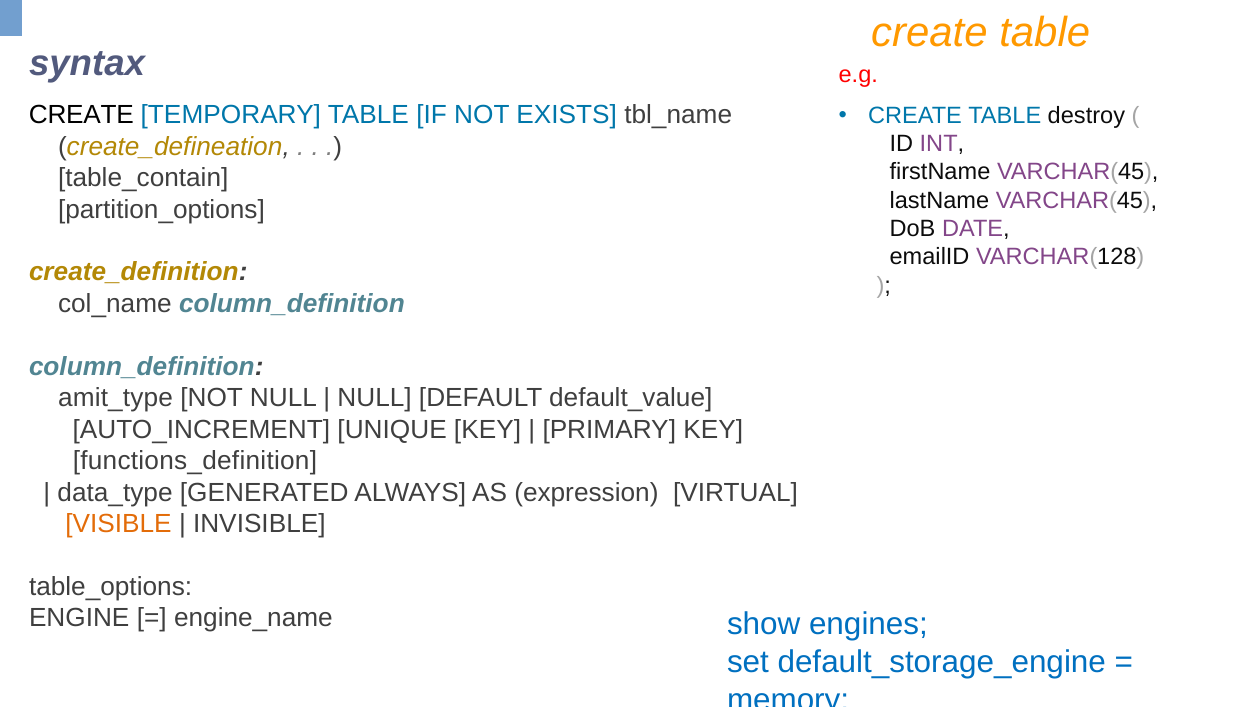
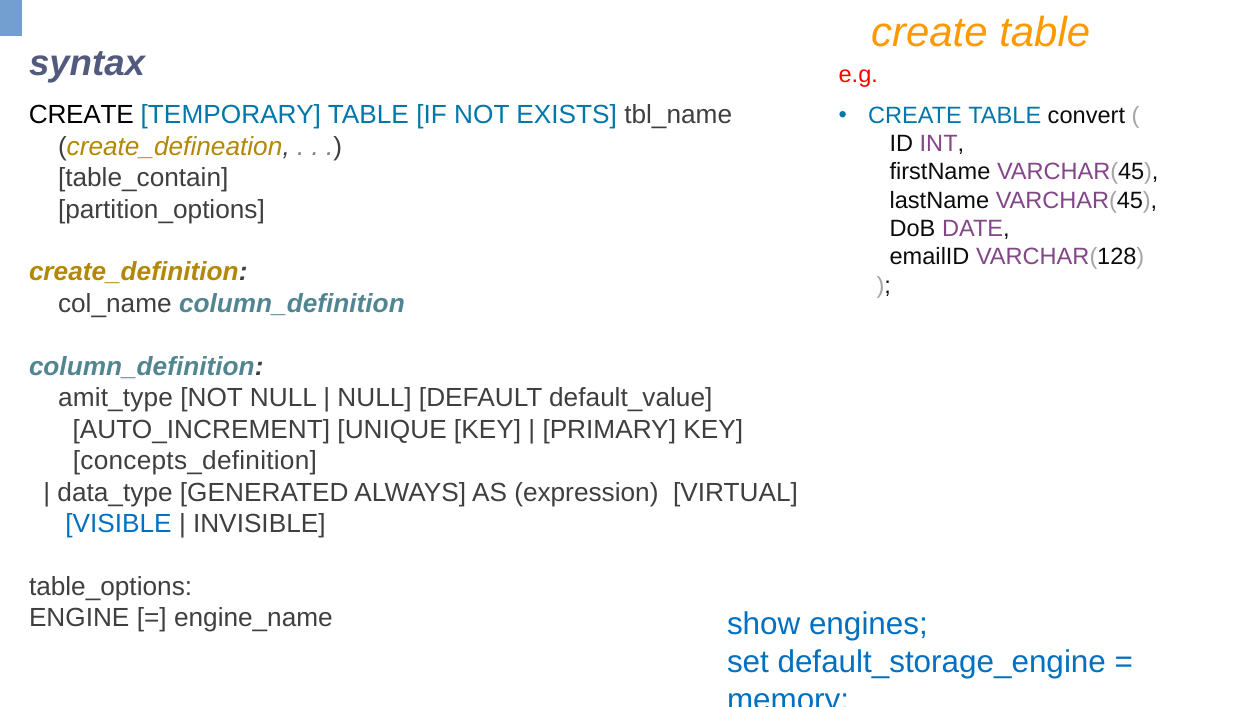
destroy: destroy -> convert
functions_definition: functions_definition -> concepts_definition
VISIBLE colour: orange -> blue
